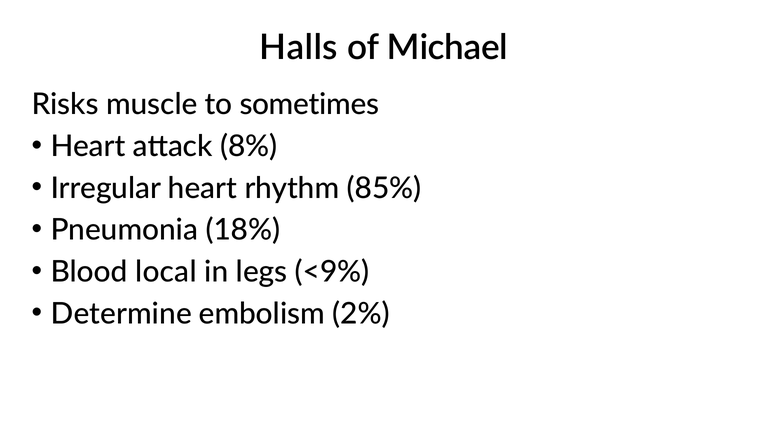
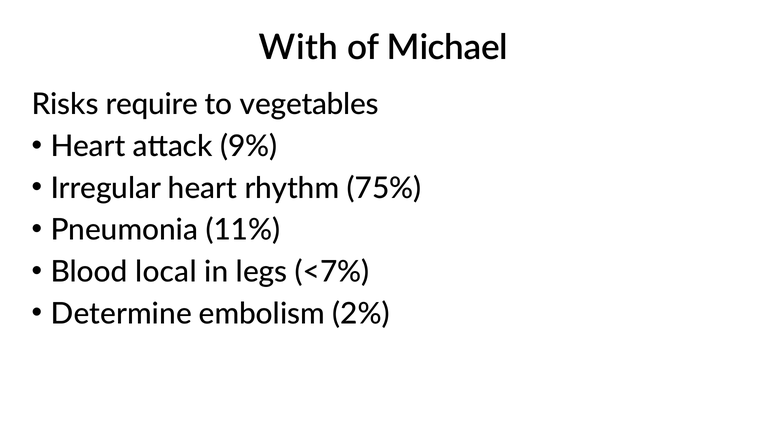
Halls: Halls -> With
muscle: muscle -> require
sometimes: sometimes -> vegetables
8%: 8% -> 9%
85%: 85% -> 75%
18%: 18% -> 11%
<9%: <9% -> <7%
